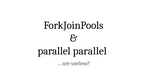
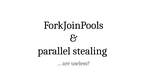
parallel parallel: parallel -> stealing
